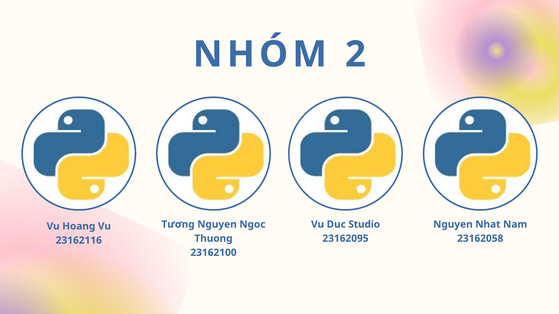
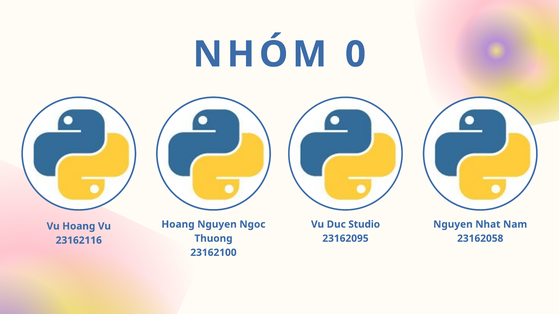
2: 2 -> 0
Tương at (178, 225): Tương -> Hoang
